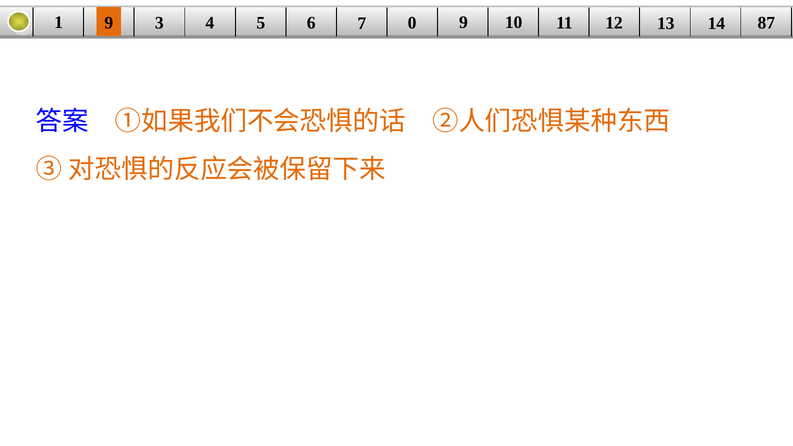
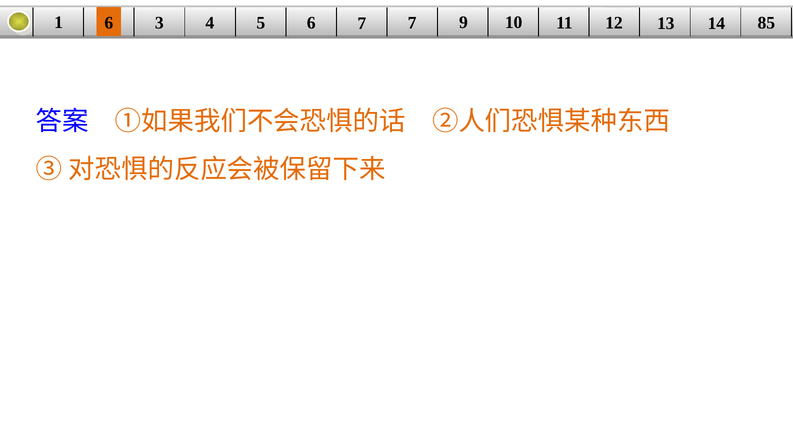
1 9: 9 -> 6
7 0: 0 -> 7
87: 87 -> 85
